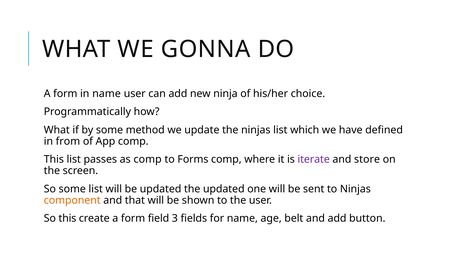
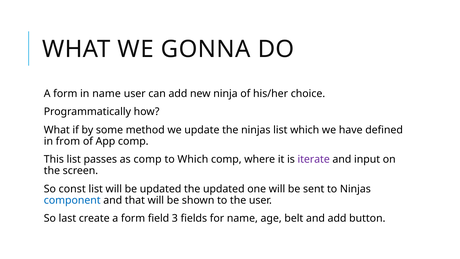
to Forms: Forms -> Which
store: store -> input
So some: some -> const
component colour: orange -> blue
So this: this -> last
